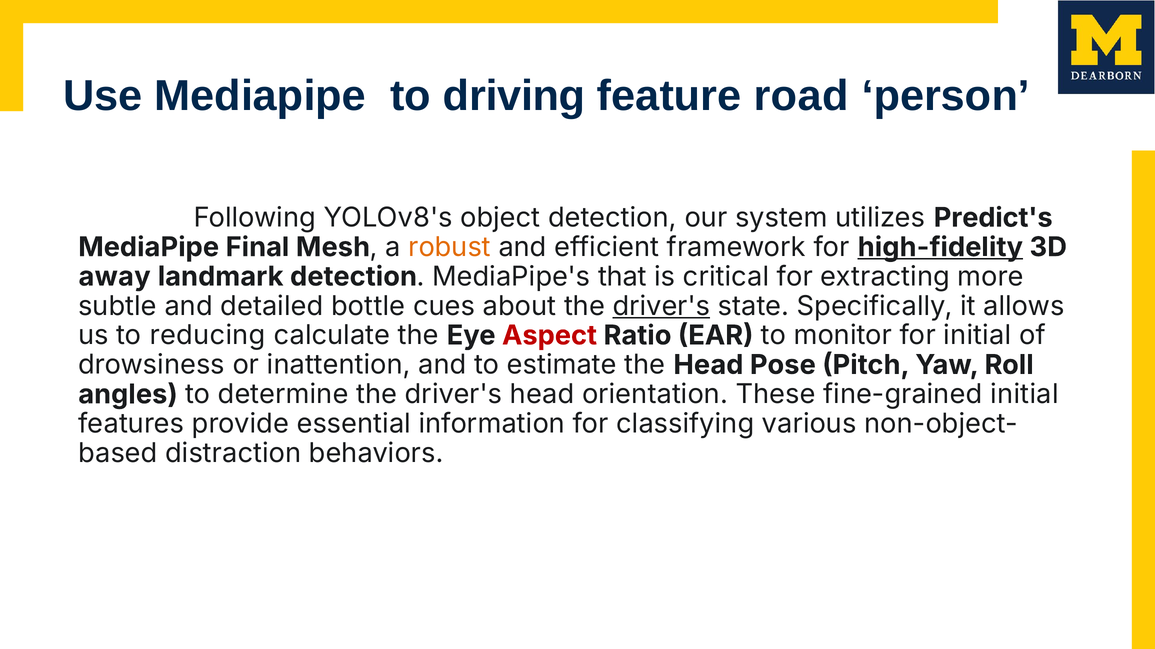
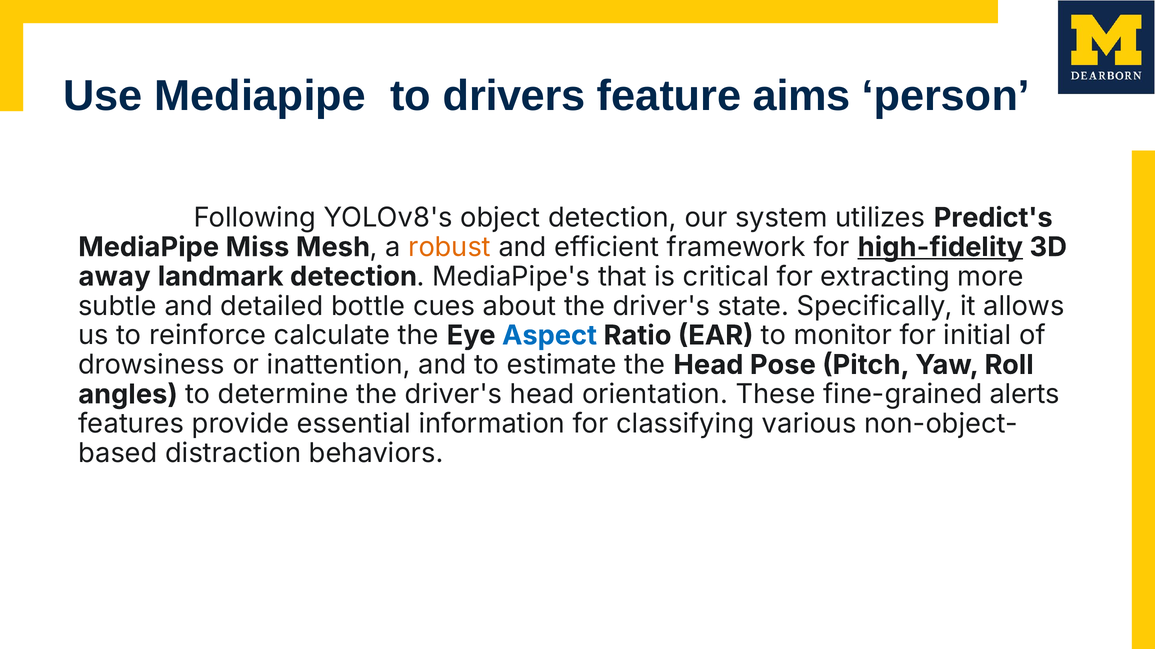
driving: driving -> drivers
road: road -> aims
Final: Final -> Miss
driver's at (661, 306) underline: present -> none
reducing: reducing -> reinforce
Aspect colour: red -> blue
fine-grained initial: initial -> alerts
